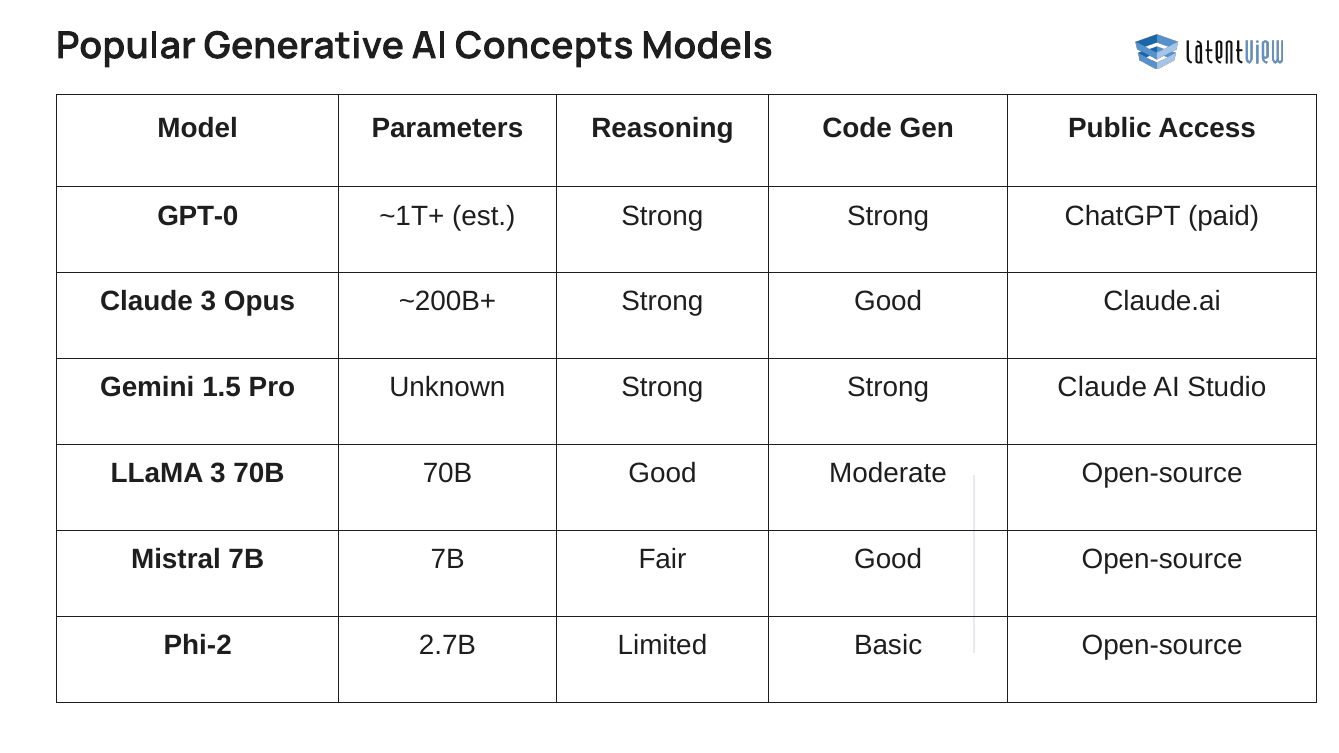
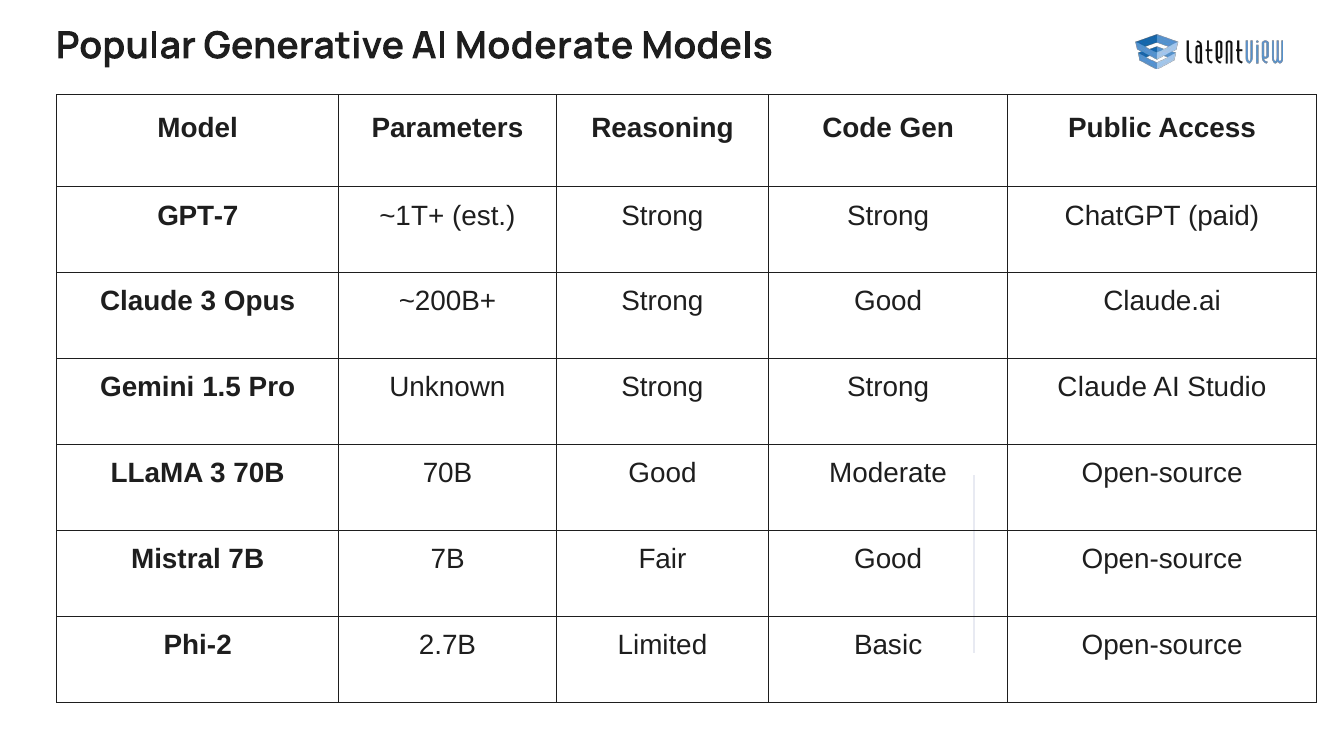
AI Concepts: Concepts -> Moderate
GPT-0: GPT-0 -> GPT-7
